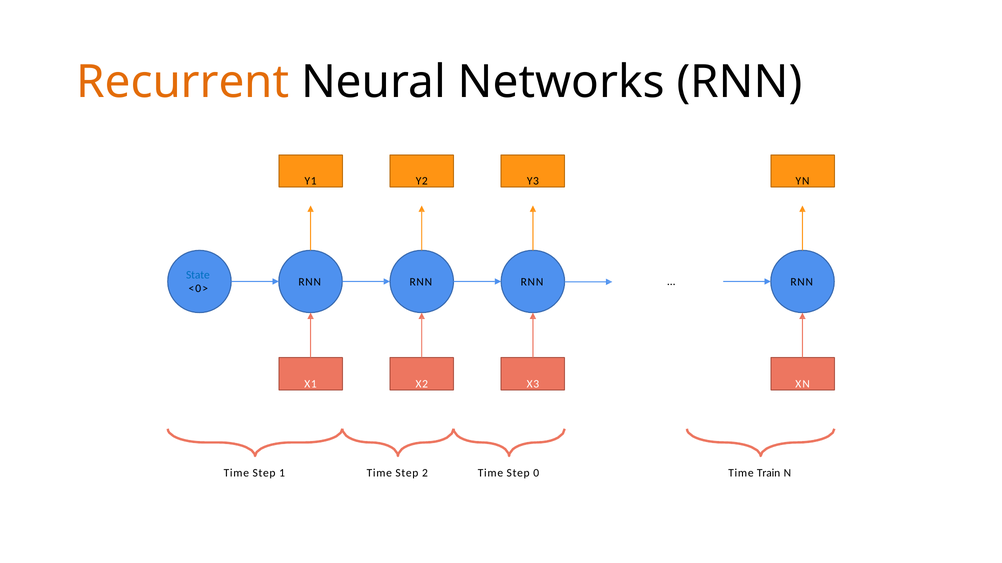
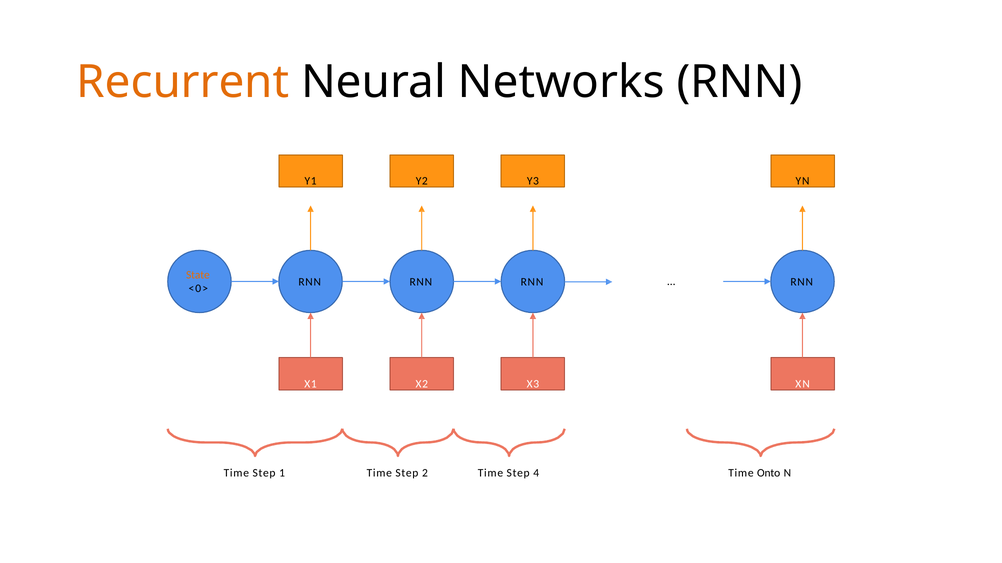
State colour: blue -> orange
0: 0 -> 4
Train: Train -> Onto
